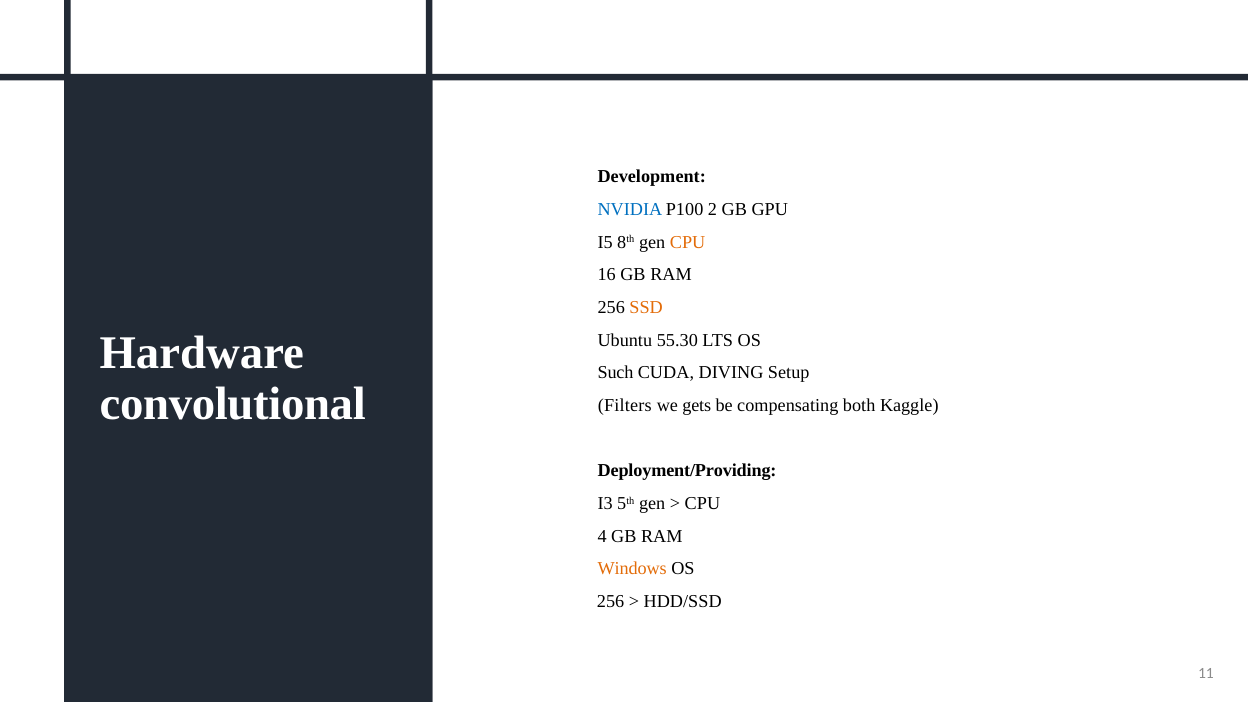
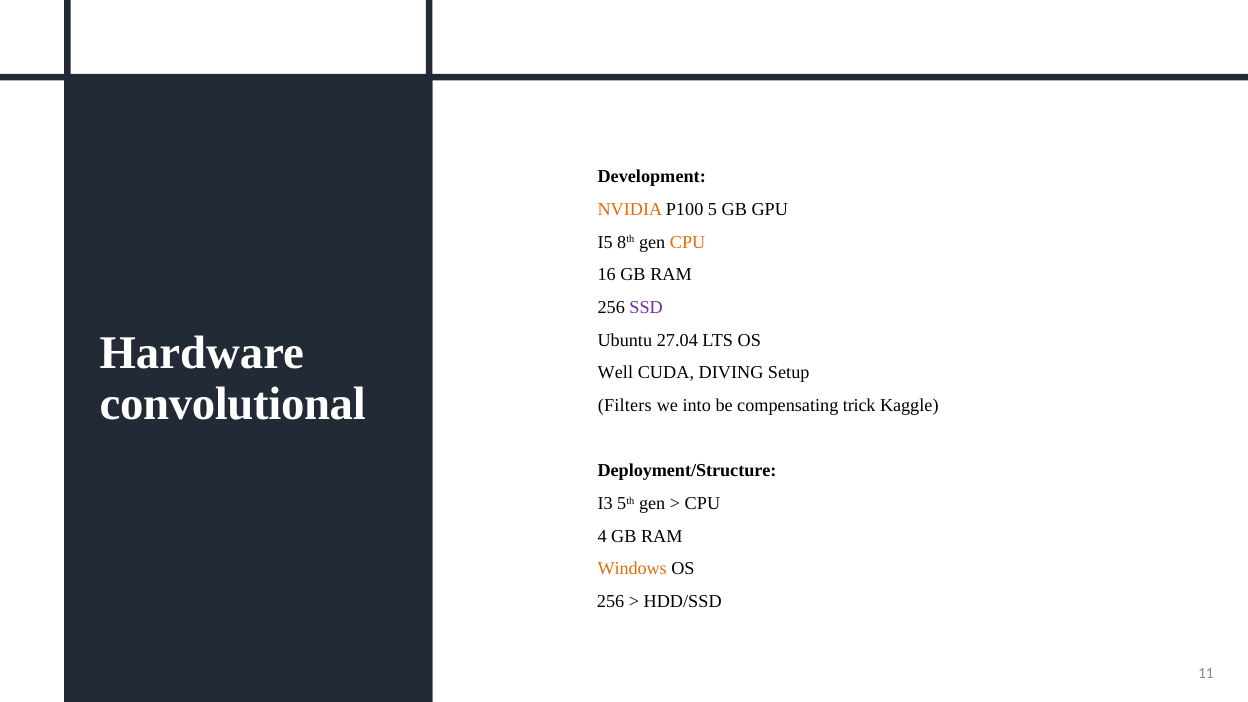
NVIDIA colour: blue -> orange
2: 2 -> 5
SSD colour: orange -> purple
55.30: 55.30 -> 27.04
Such: Such -> Well
gets: gets -> into
both: both -> trick
Deployment/Providing: Deployment/Providing -> Deployment/Structure
